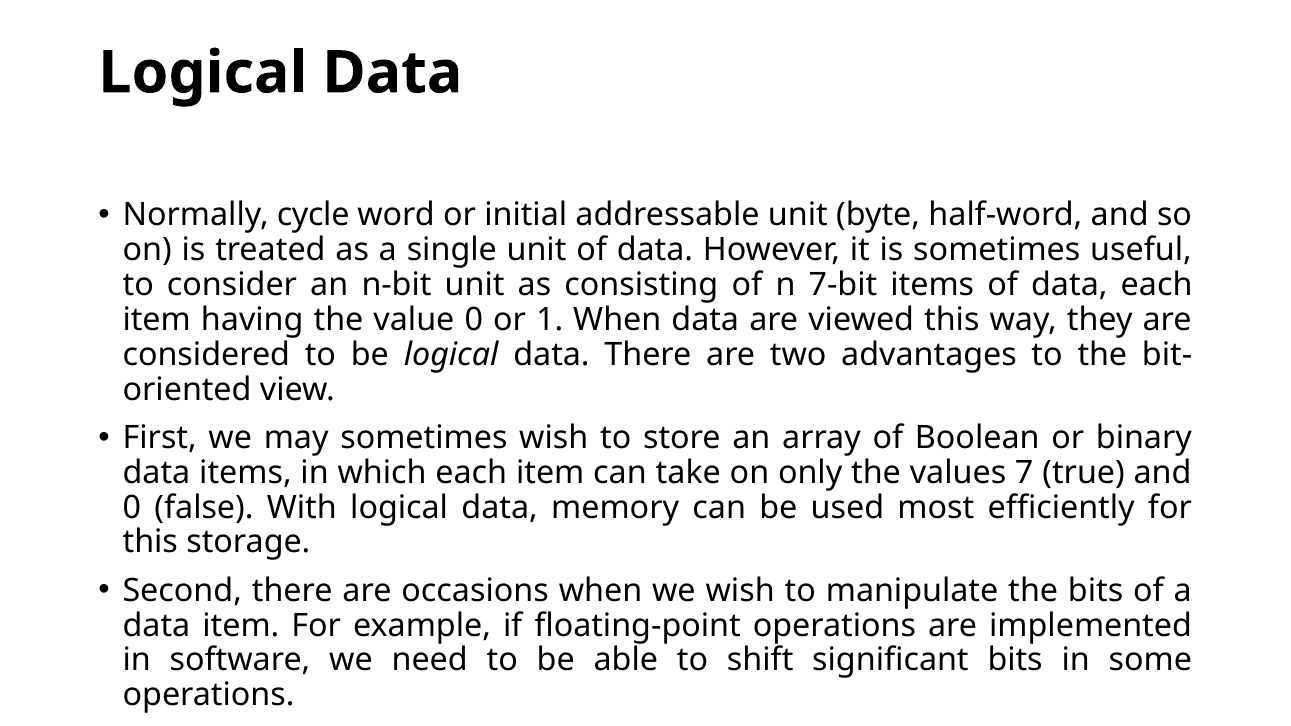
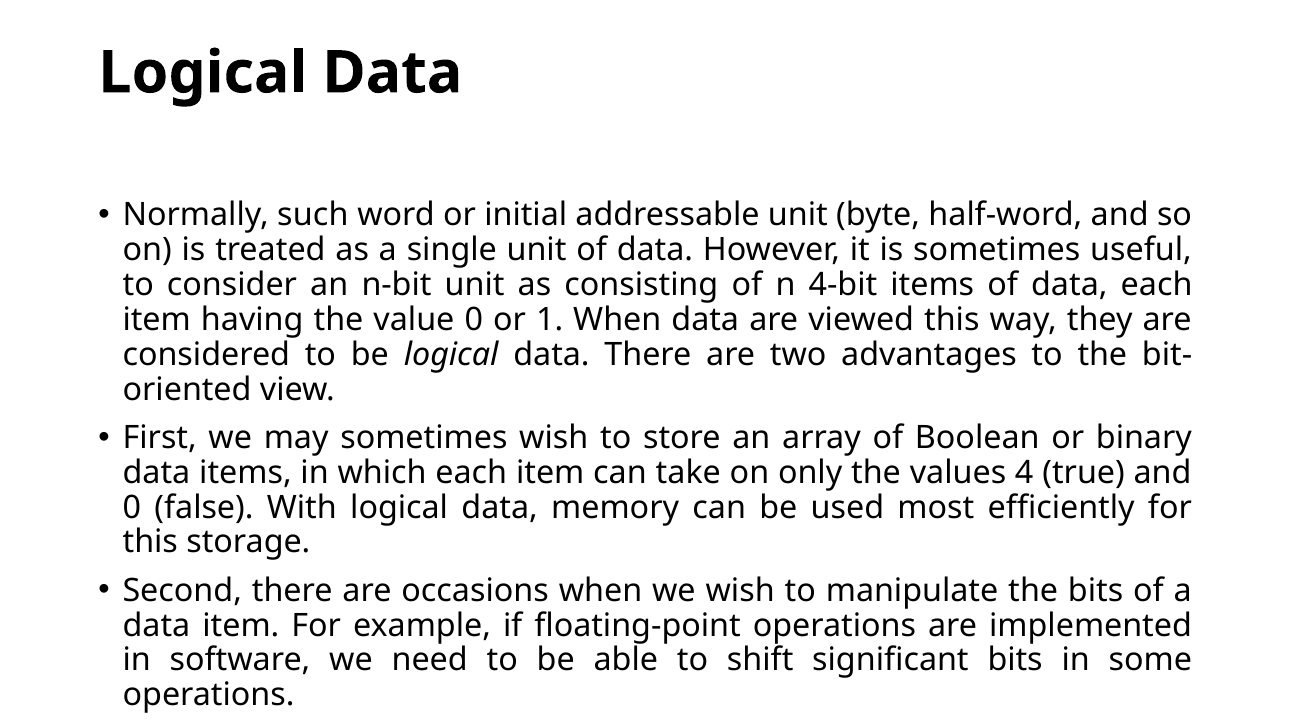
cycle: cycle -> such
7-bit: 7-bit -> 4-bit
7: 7 -> 4
